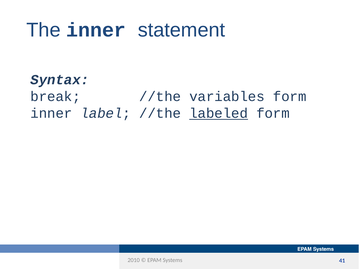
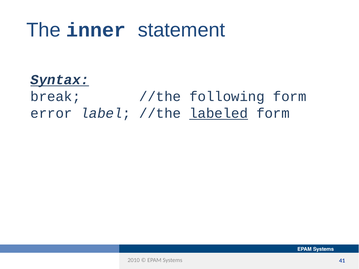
Syntax underline: none -> present
variables: variables -> following
inner at (51, 113): inner -> error
